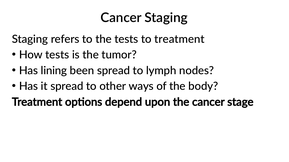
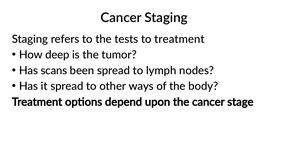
How tests: tests -> deep
lining: lining -> scans
